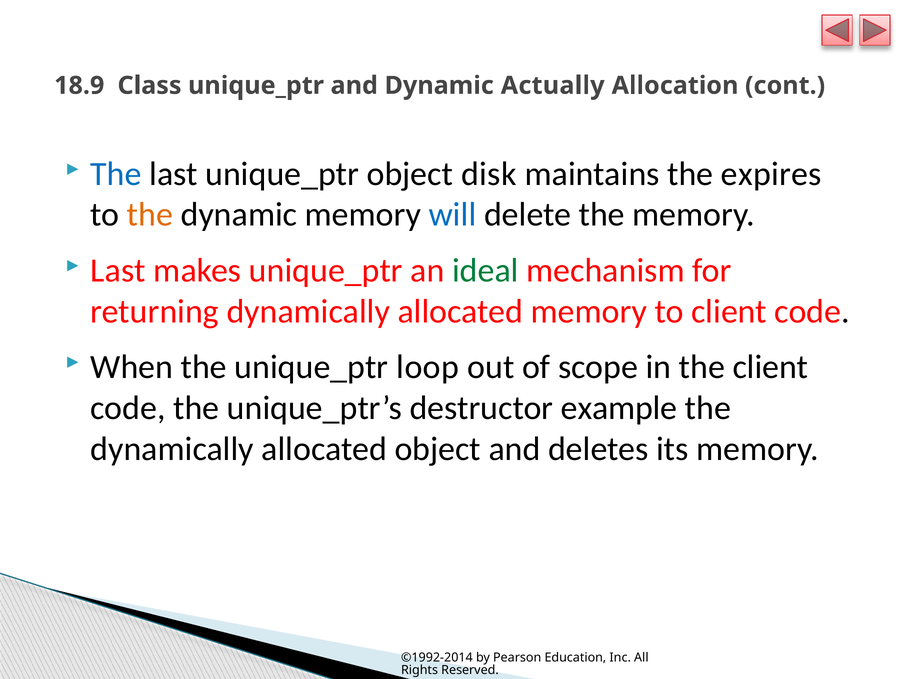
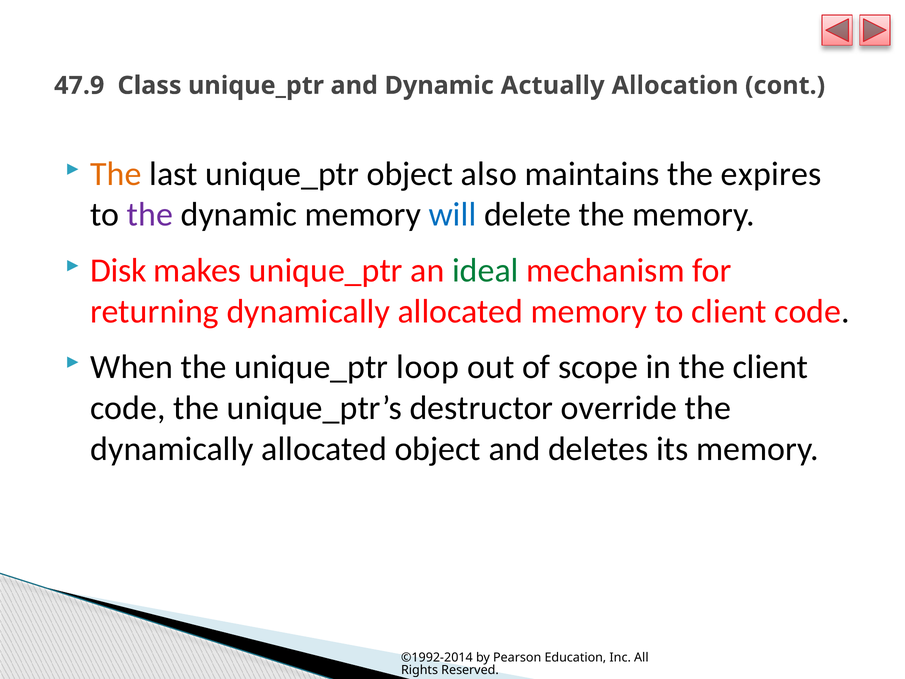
18.9: 18.9 -> 47.9
The at (116, 174) colour: blue -> orange
disk: disk -> also
the at (150, 215) colour: orange -> purple
Last at (118, 270): Last -> Disk
example: example -> override
